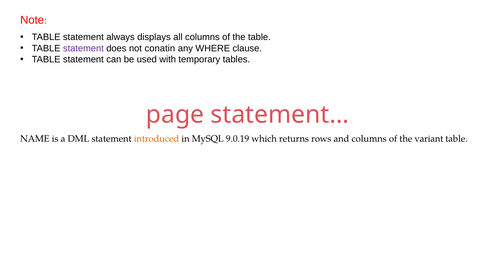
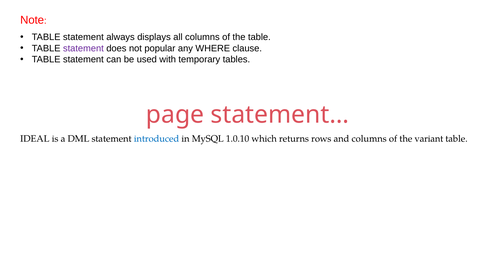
conatin: conatin -> popular
NAME: NAME -> IDEAL
introduced colour: orange -> blue
9.0.19: 9.0.19 -> 1.0.10
